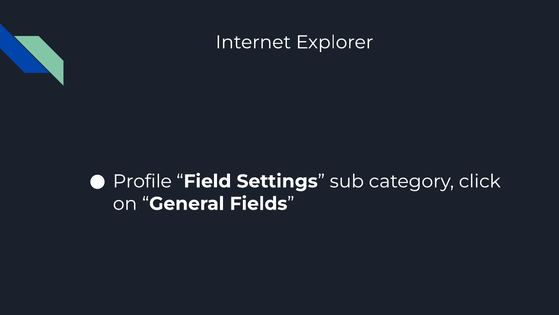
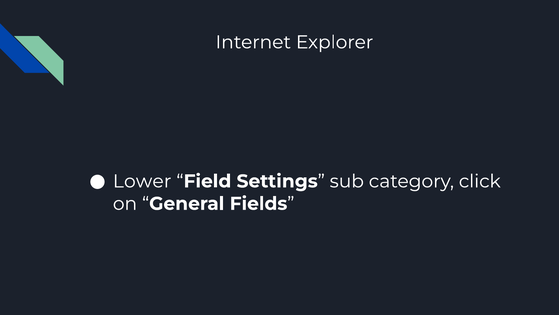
Profile: Profile -> Lower
